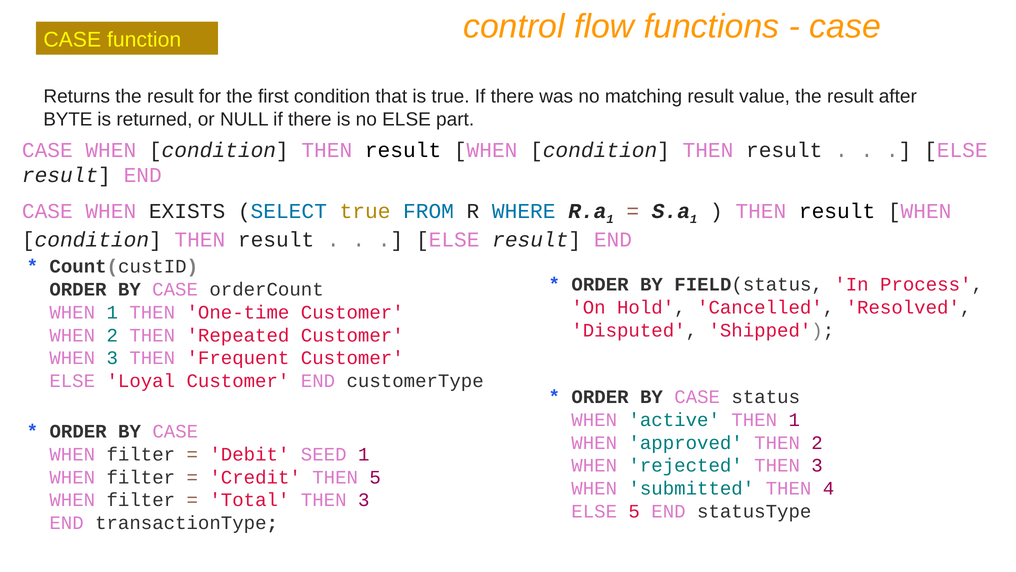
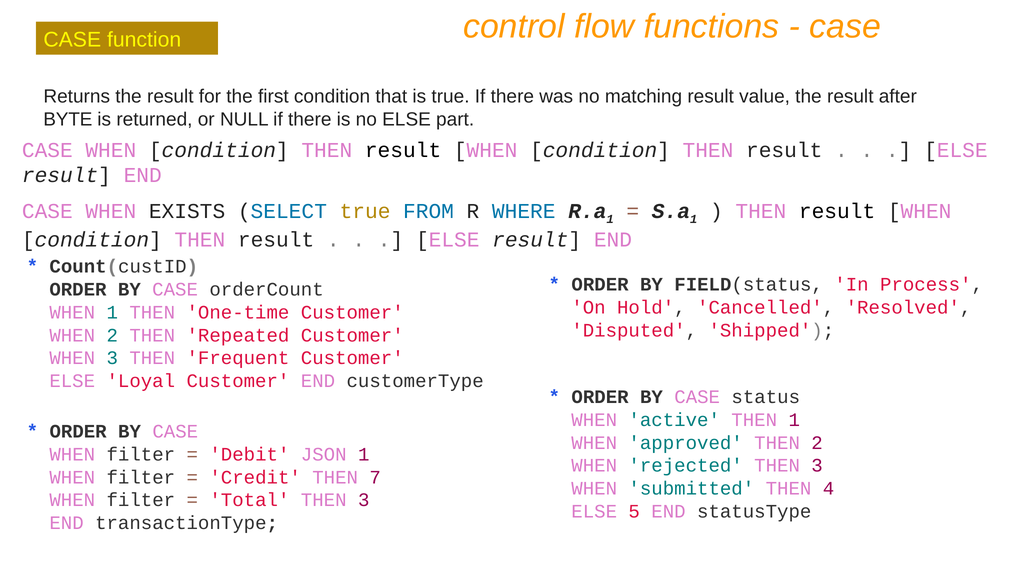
SEED: SEED -> JSON
THEN 5: 5 -> 7
